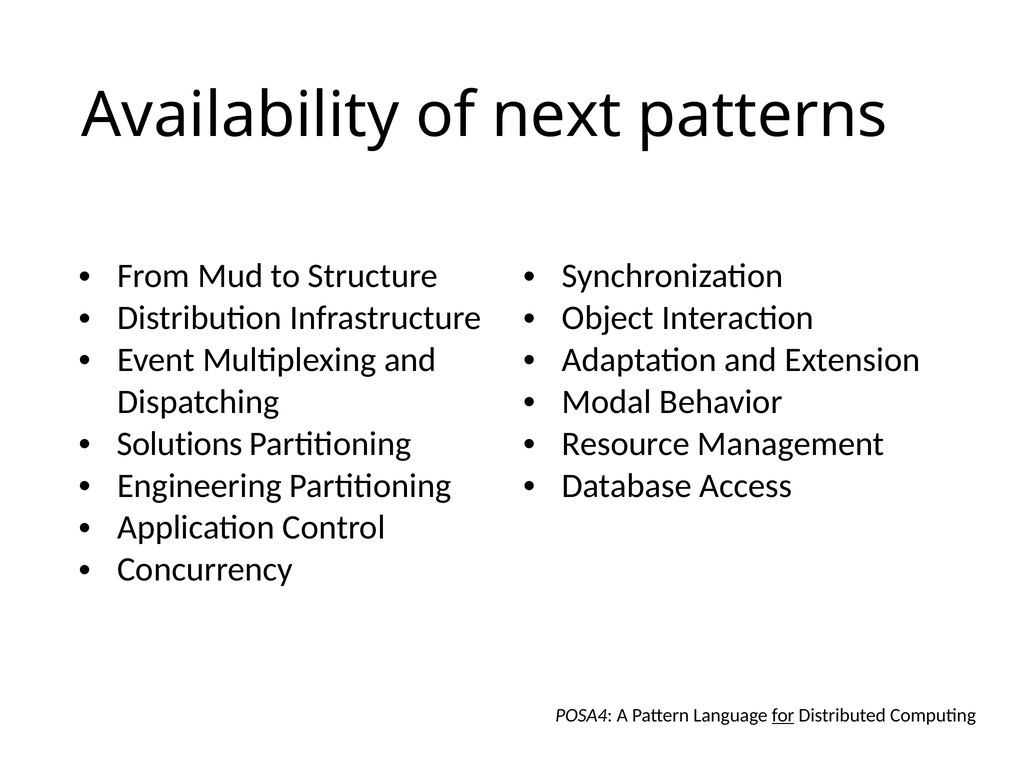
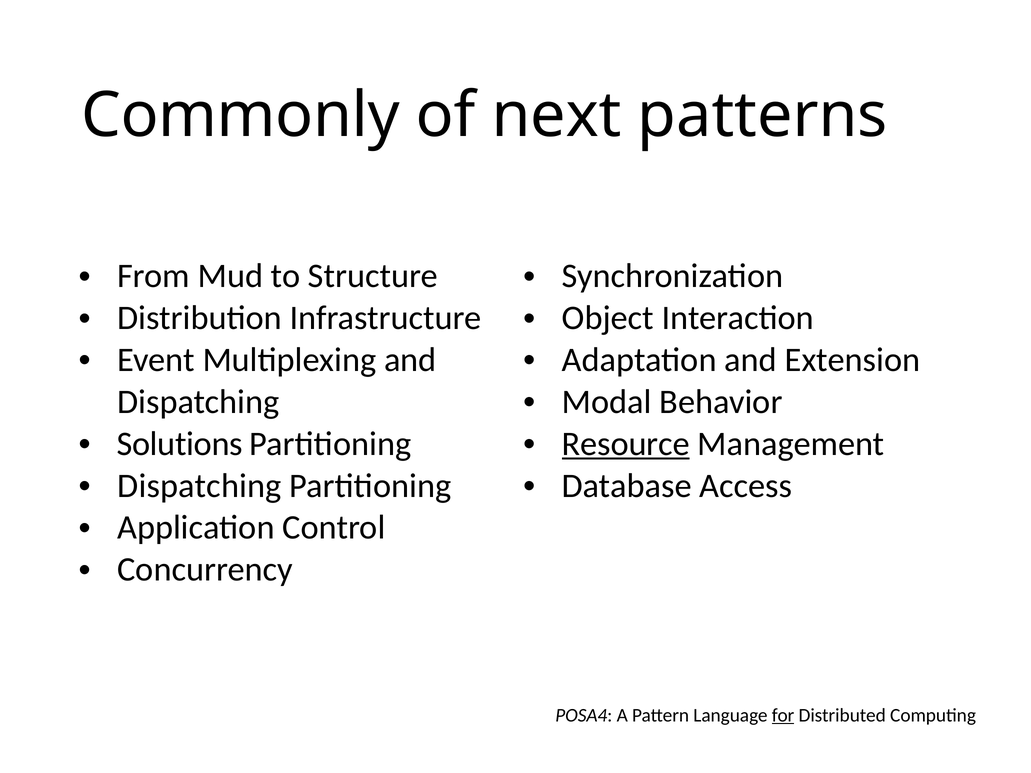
Availability: Availability -> Commonly
Resource underline: none -> present
Engineering at (199, 486): Engineering -> Dispatching
